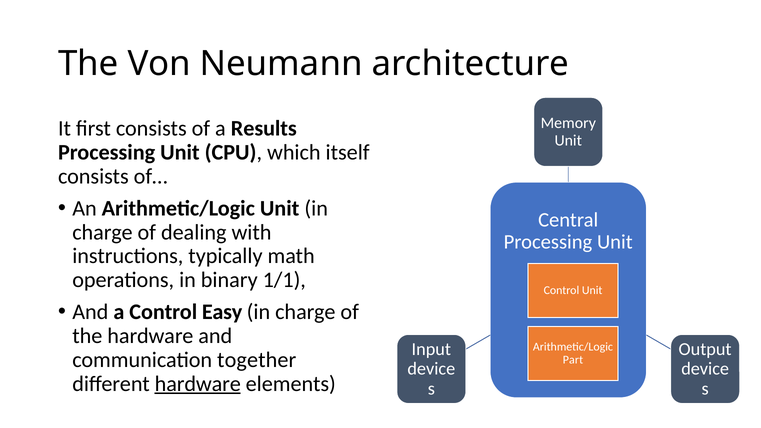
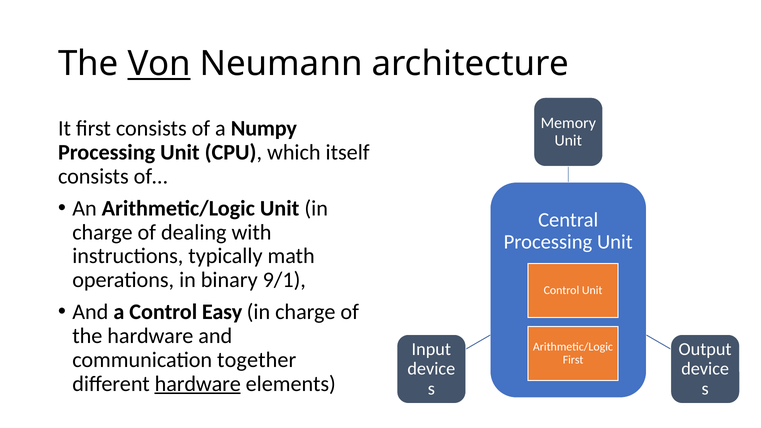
Von underline: none -> present
Results: Results -> Numpy
1/1: 1/1 -> 9/1
Part at (573, 360): Part -> First
